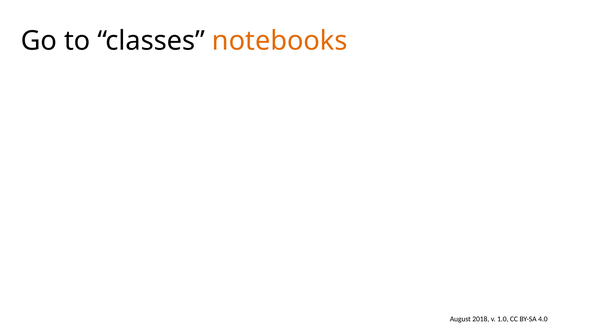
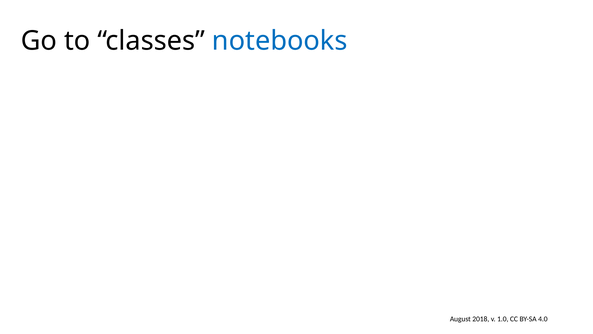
notebooks colour: orange -> blue
